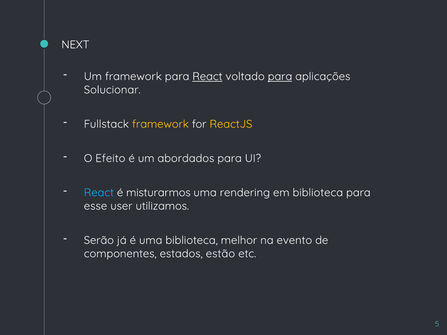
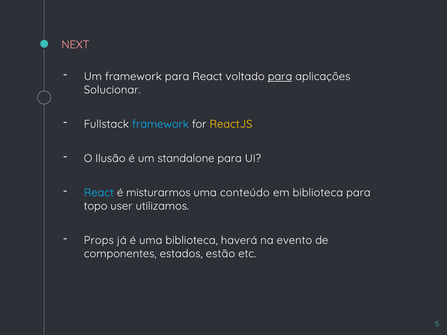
NEXT colour: white -> pink
React at (207, 76) underline: present -> none
framework at (160, 124) colour: yellow -> light blue
Efeito: Efeito -> Ilusão
abordados: abordados -> standalone
rendering: rendering -> conteúdo
esse: esse -> topo
Serão: Serão -> Props
melhor: melhor -> haverá
